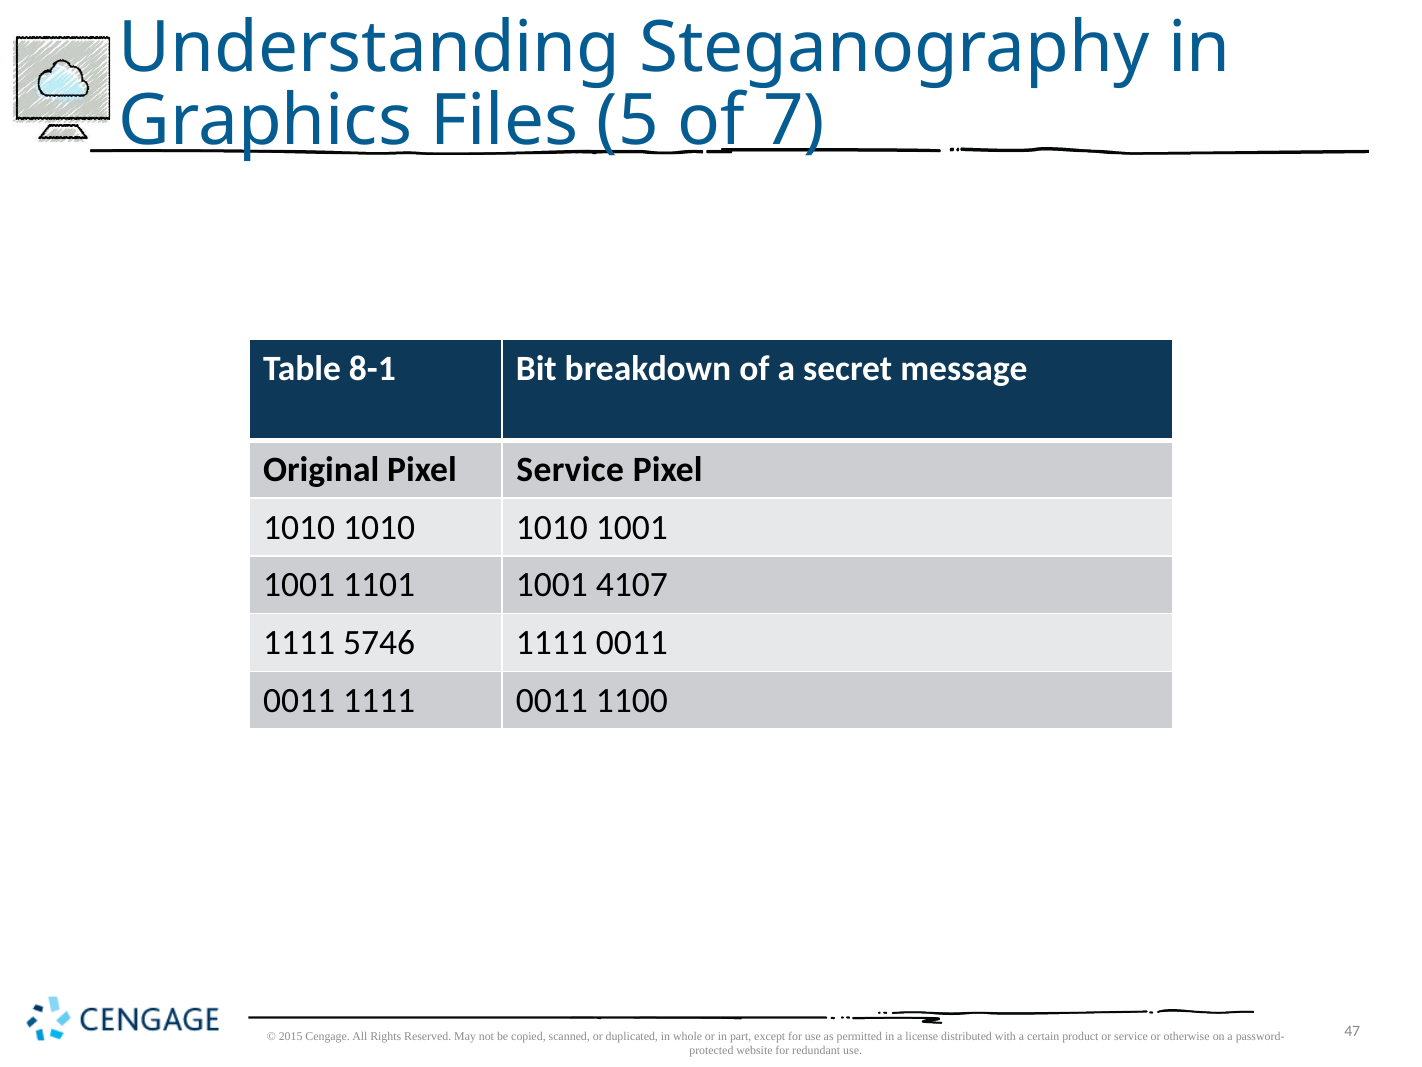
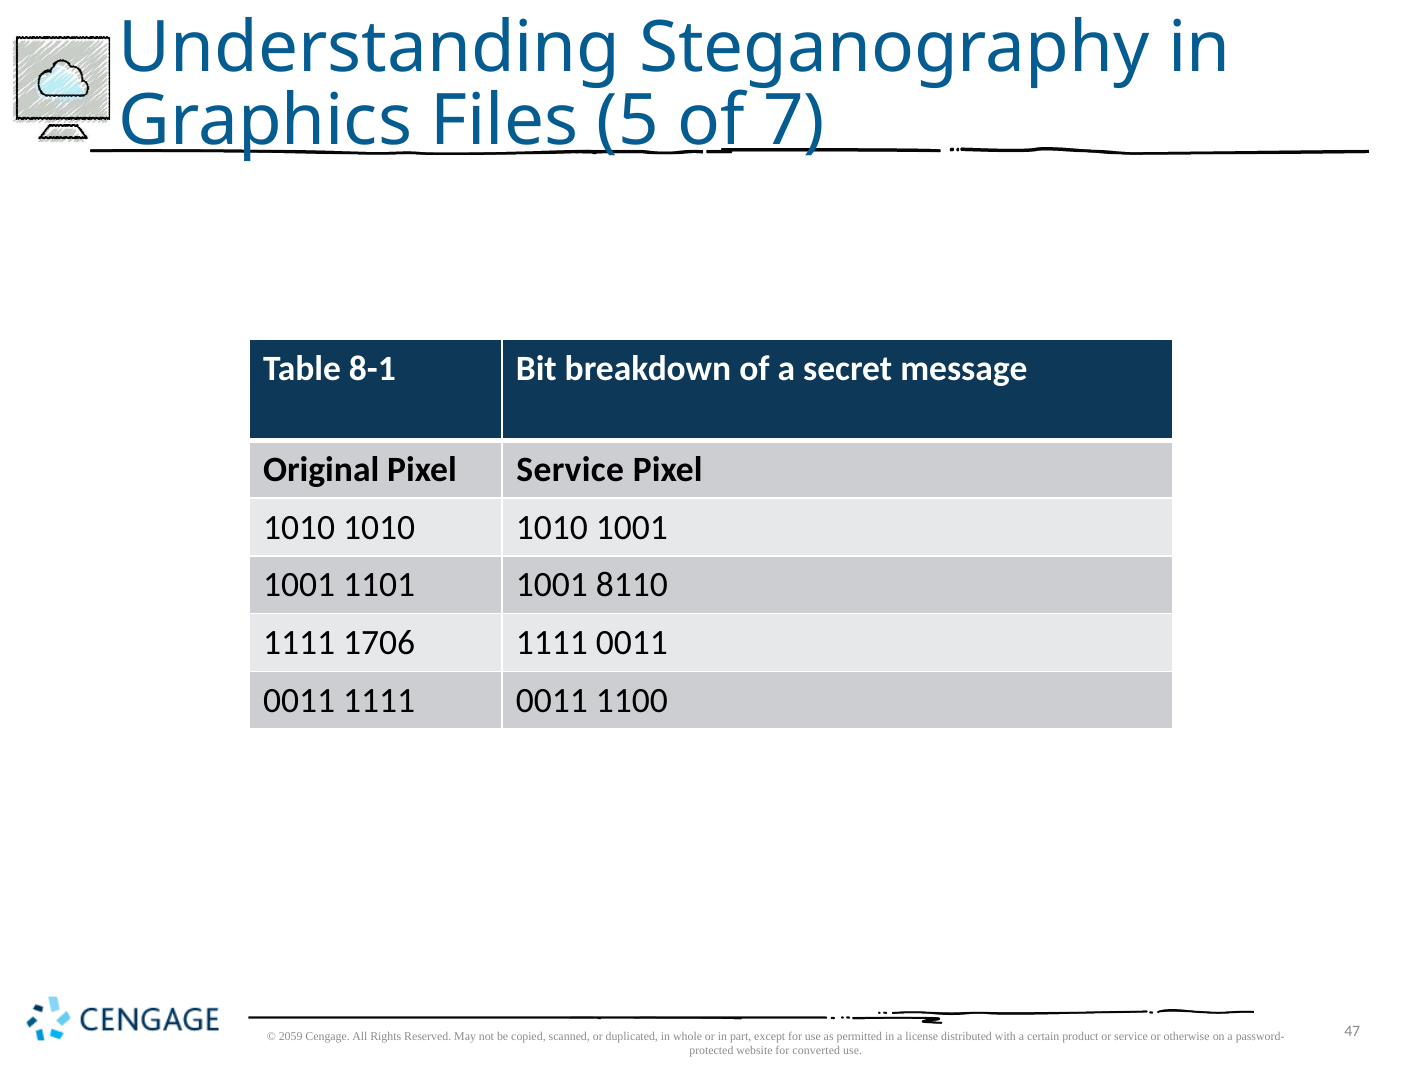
4107: 4107 -> 8110
5746: 5746 -> 1706
2015: 2015 -> 2059
redundant: redundant -> converted
